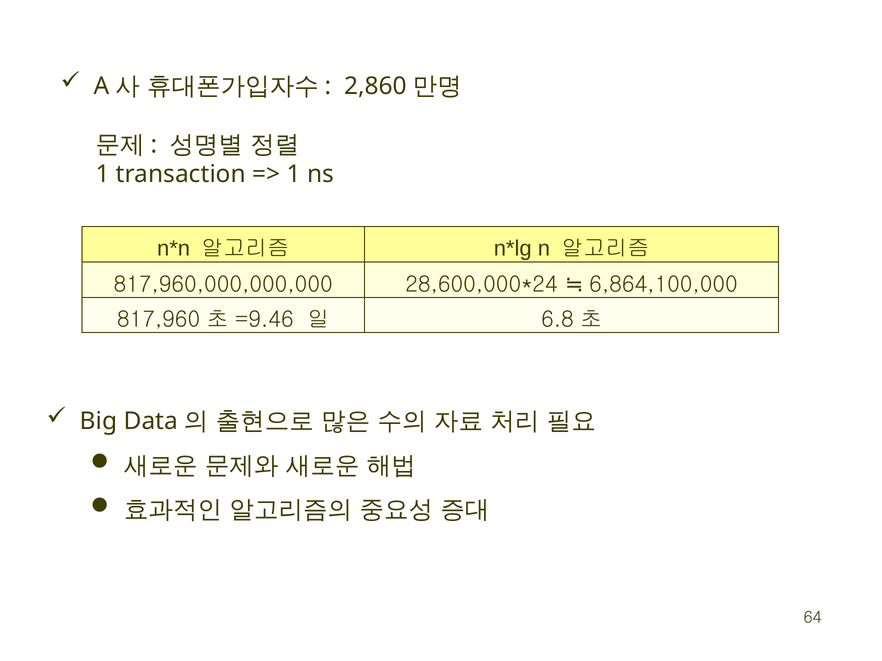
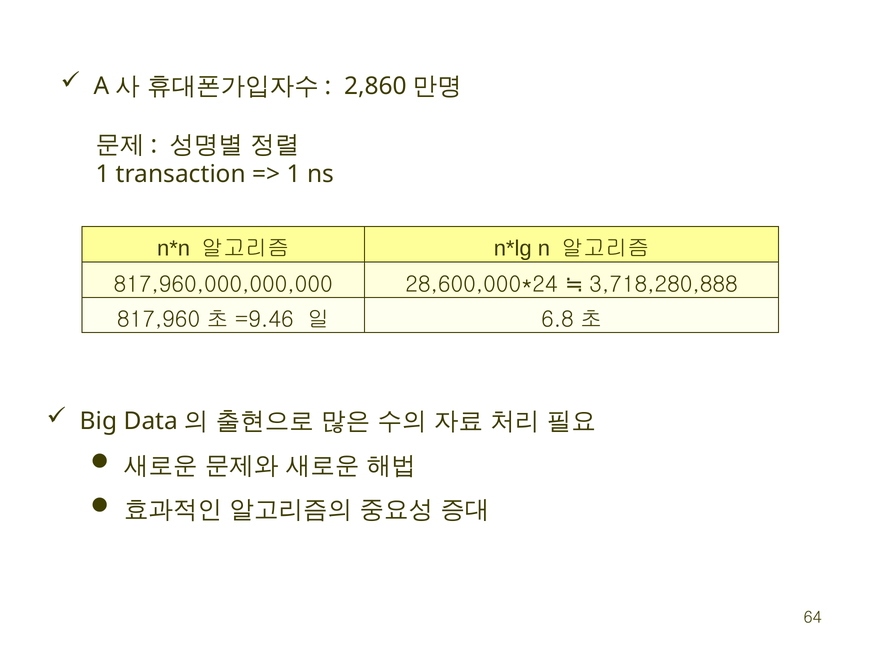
6,864,100,000: 6,864,100,000 -> 3,718,280,888
